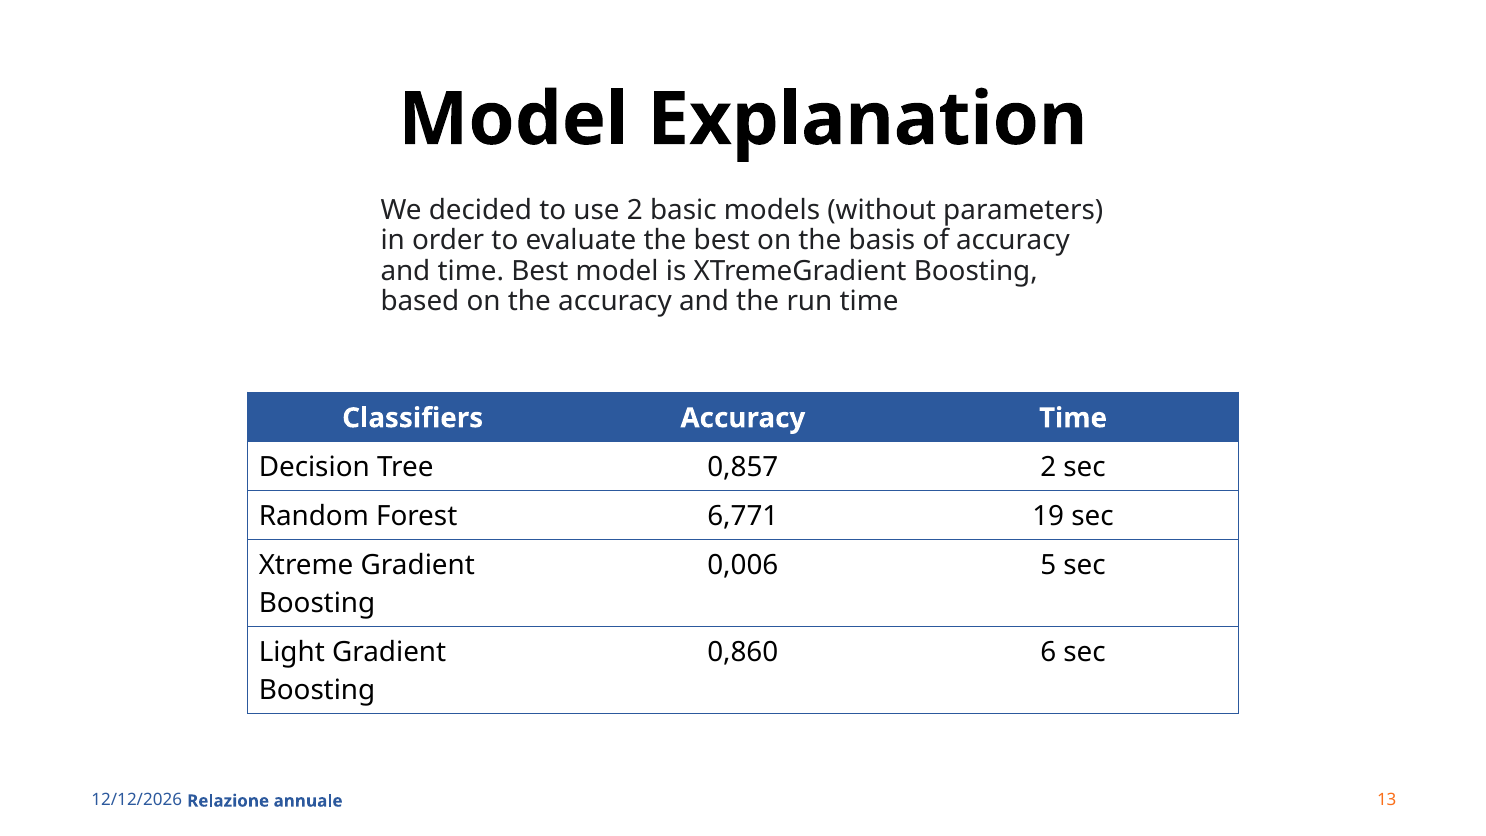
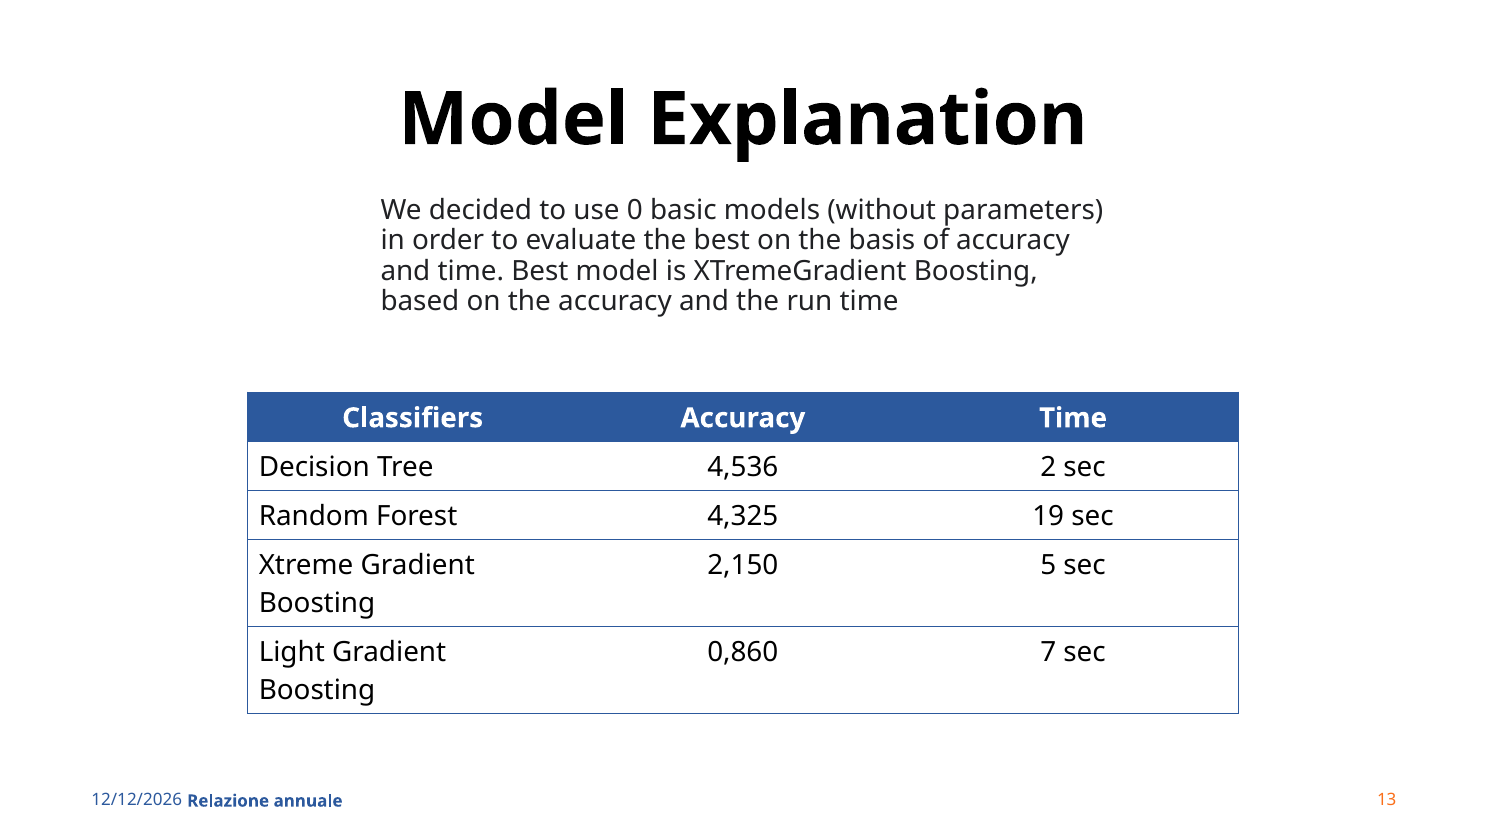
use 2: 2 -> 0
0,857: 0,857 -> 4,536
6,771: 6,771 -> 4,325
0,006: 0,006 -> 2,150
6: 6 -> 7
